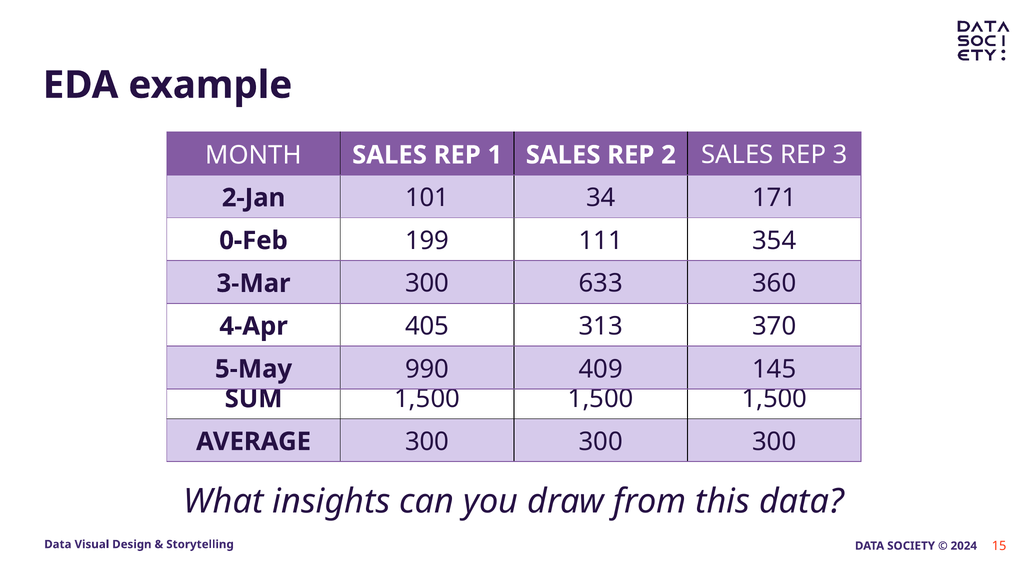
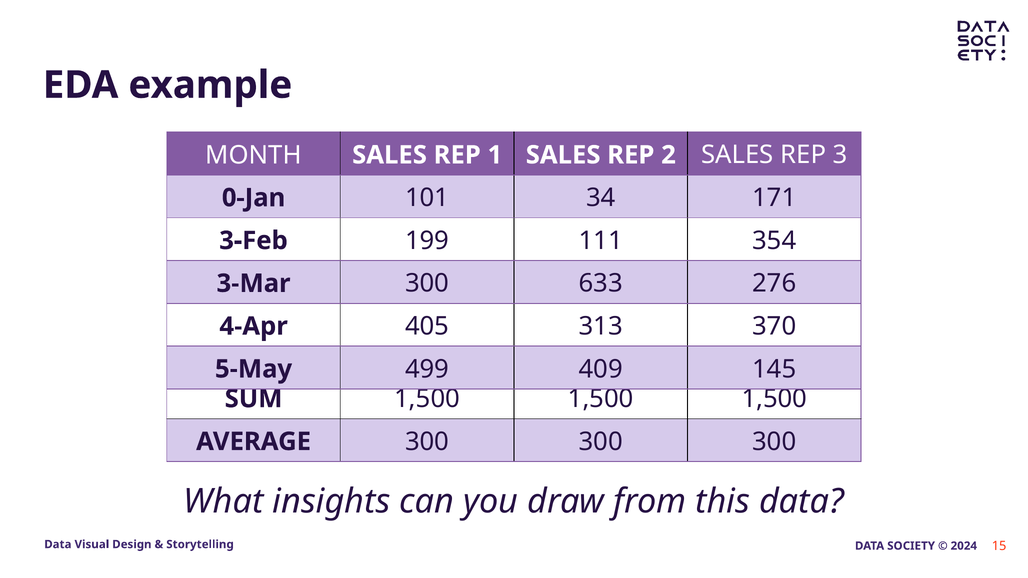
2-Jan: 2-Jan -> 0-Jan
0-Feb: 0-Feb -> 3-Feb
360: 360 -> 276
990: 990 -> 499
